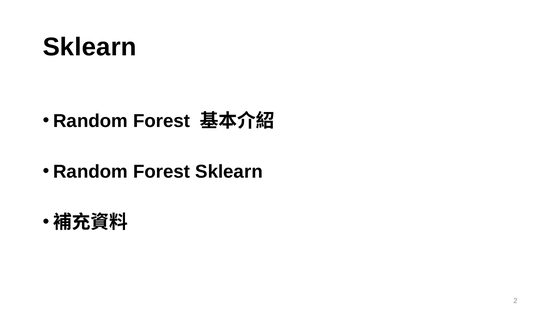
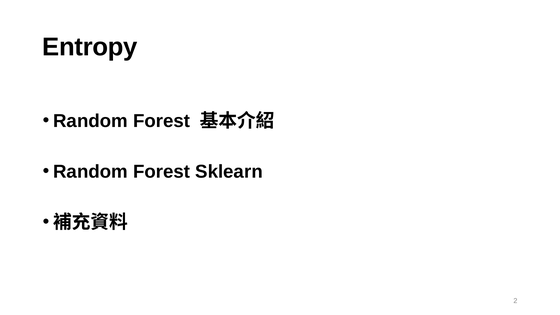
Sklearn at (90, 47): Sklearn -> Entropy
